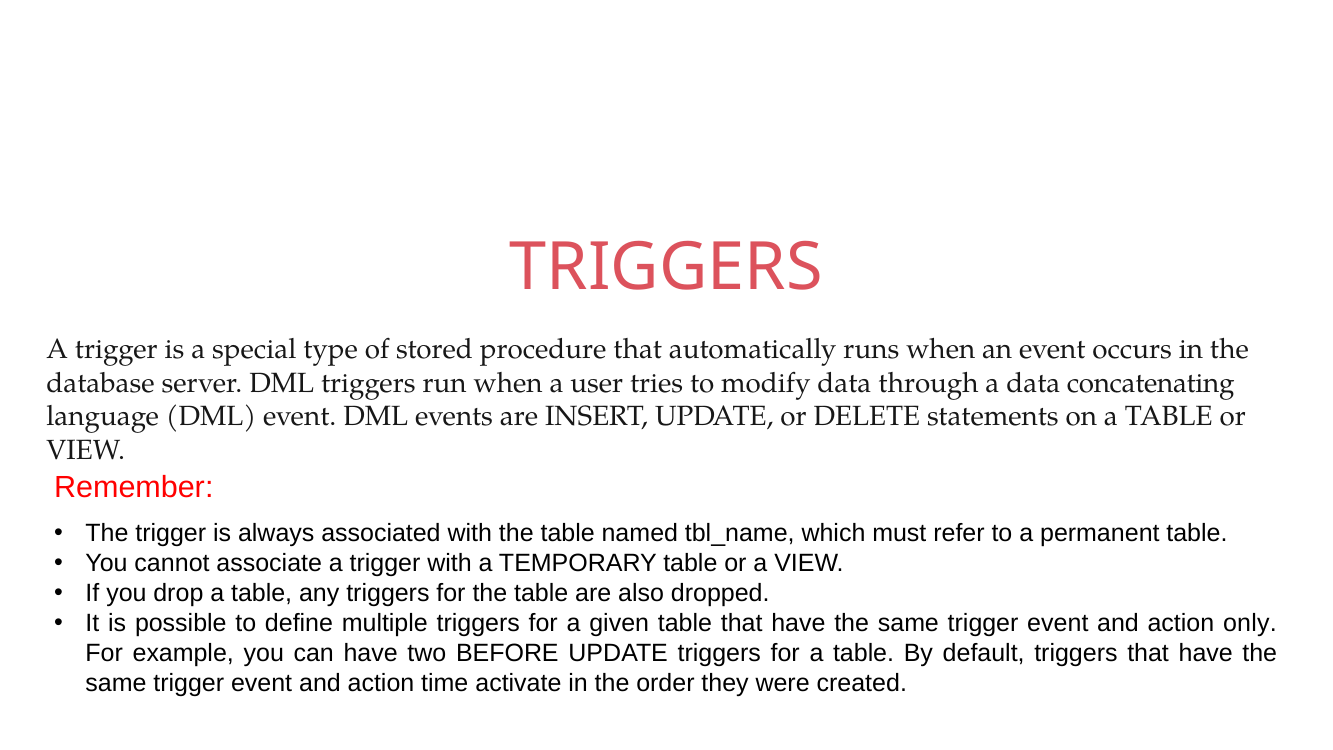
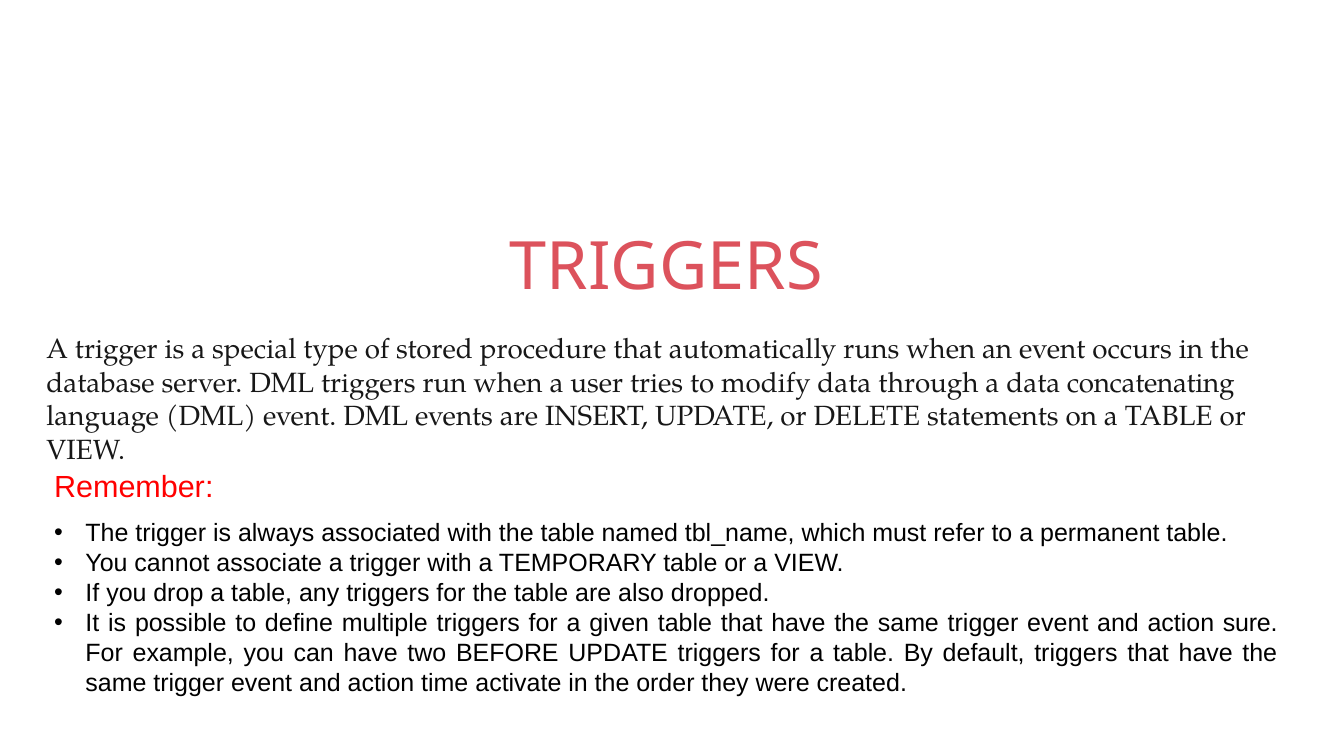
only: only -> sure
